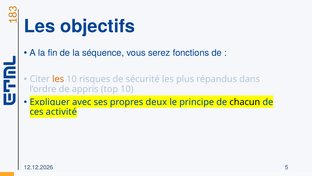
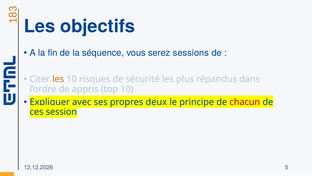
fonctions: fonctions -> sessions
chacun colour: black -> red
activité: activité -> session
